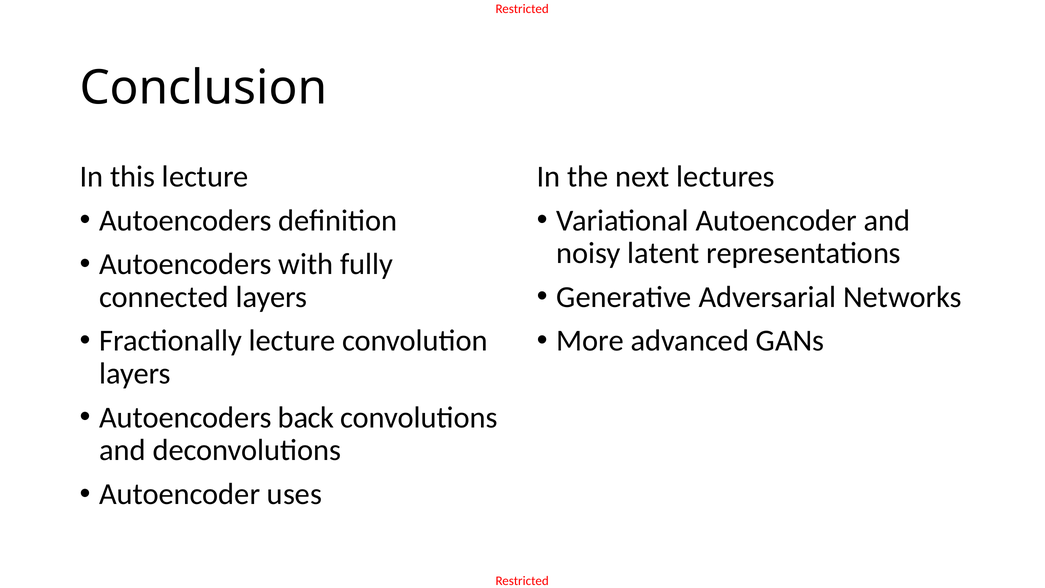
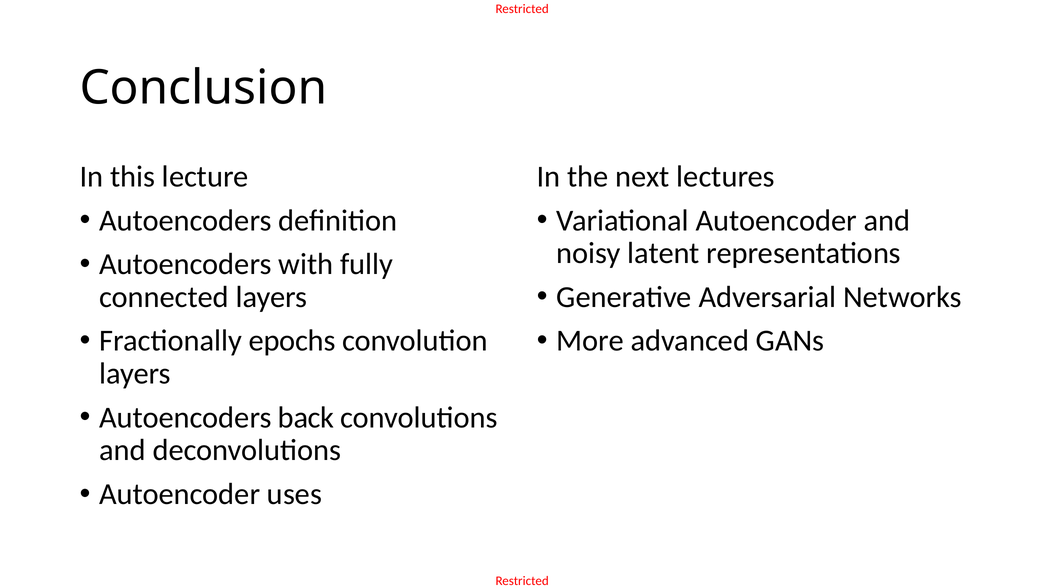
Fractionally lecture: lecture -> epochs
